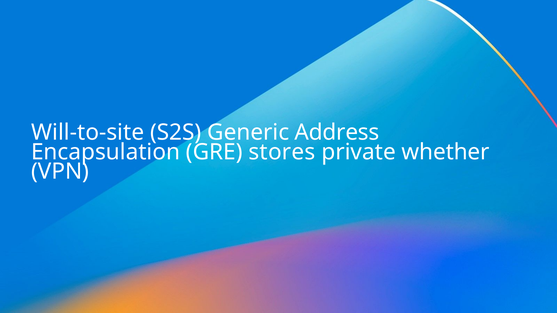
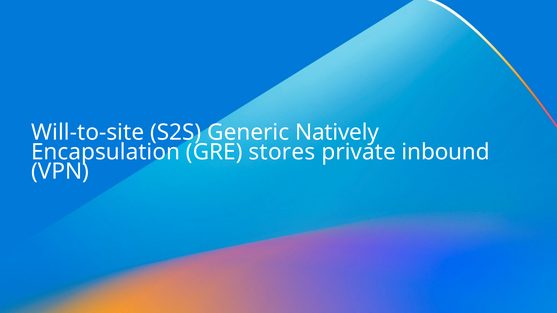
Address: Address -> Natively
whether: whether -> inbound
